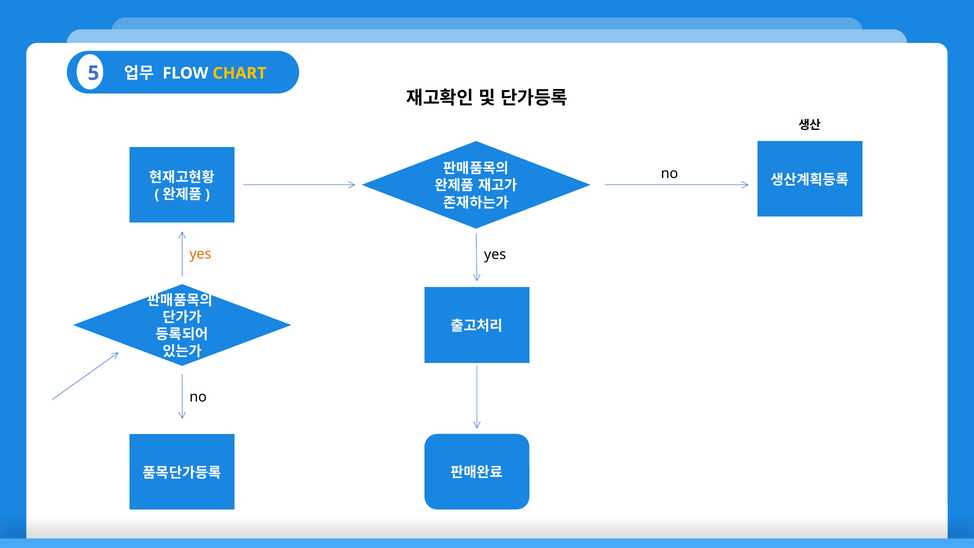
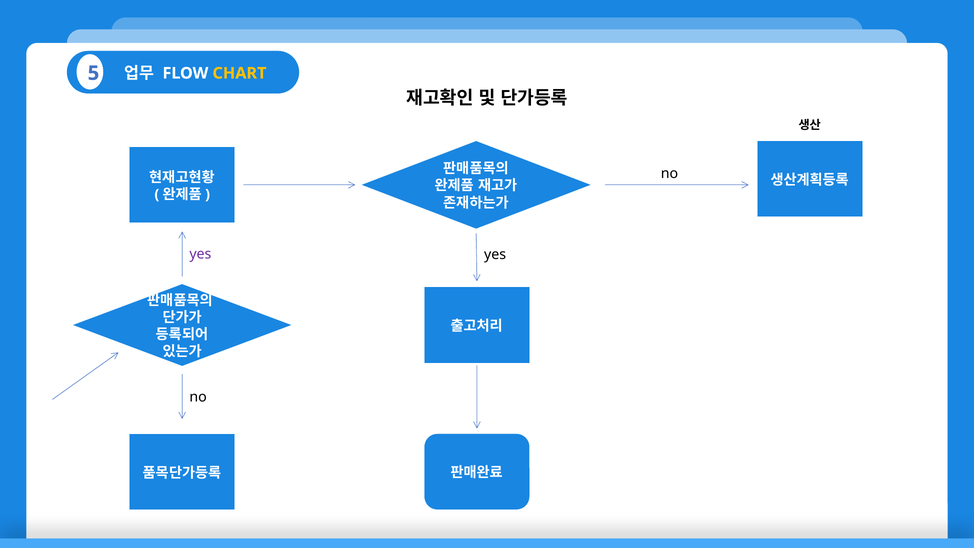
yes at (200, 254) colour: orange -> purple
